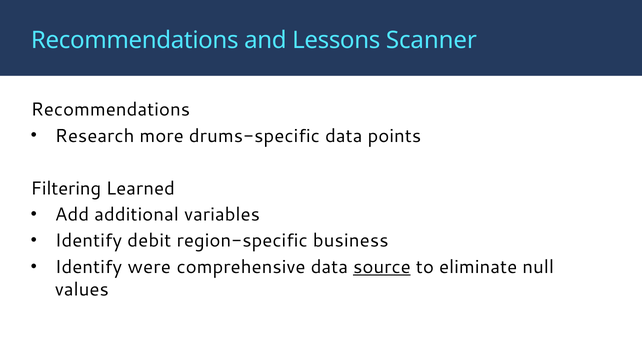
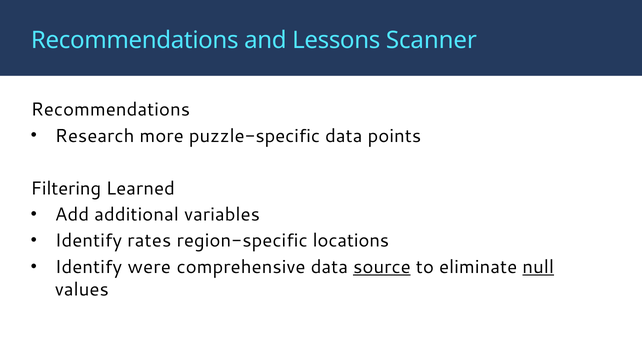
drums-specific: drums-specific -> puzzle-specific
debit: debit -> rates
business: business -> locations
null underline: none -> present
